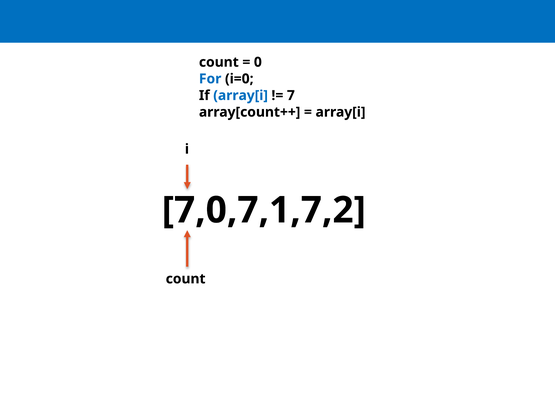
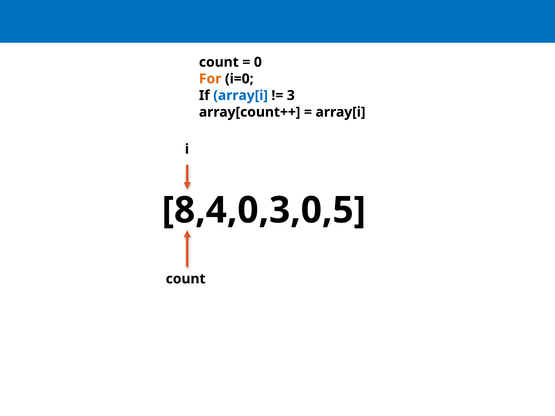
For colour: blue -> orange
7: 7 -> 3
7,0,7,1,7,2: 7,0,7,1,7,2 -> 8,4,0,3,0,5
